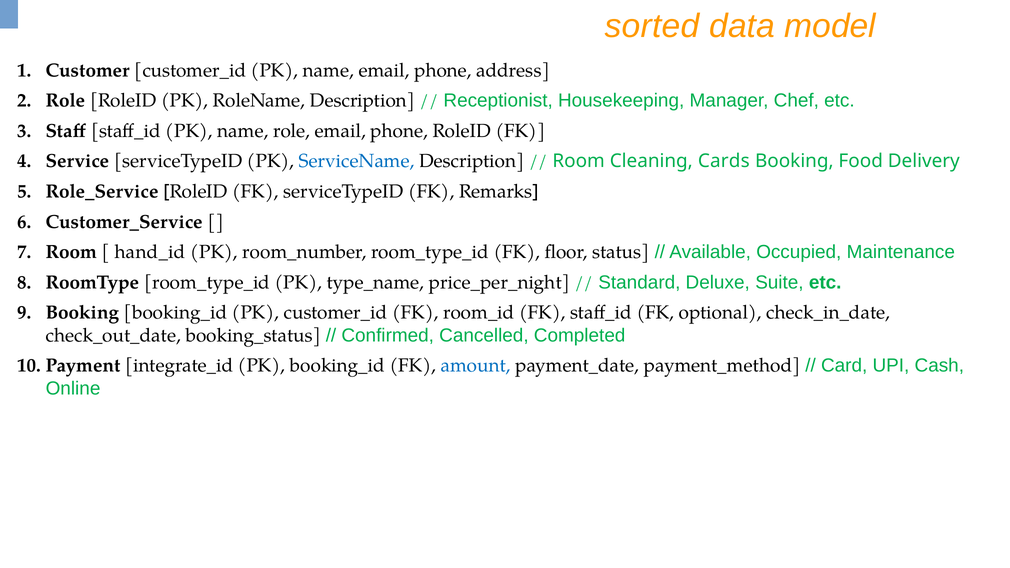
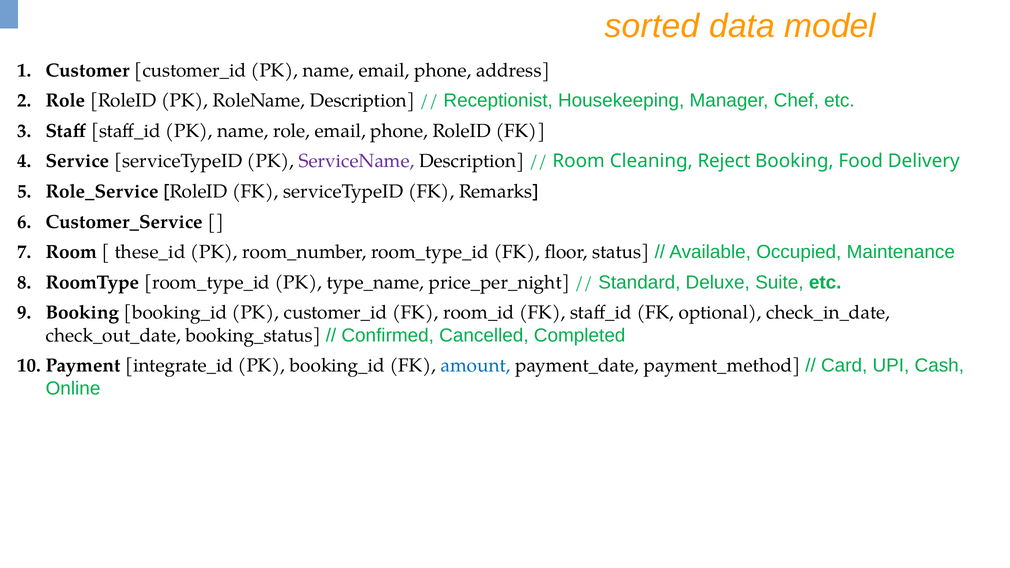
ServiceName colour: blue -> purple
Cards: Cards -> Reject
hand_id: hand_id -> these_id
